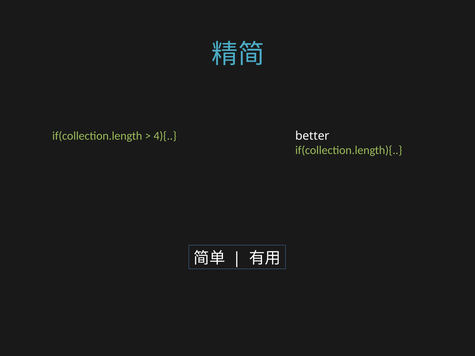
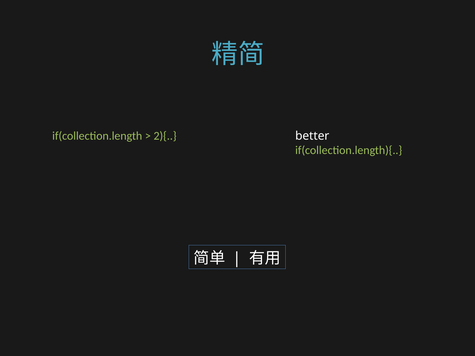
4){: 4){ -> 2){
